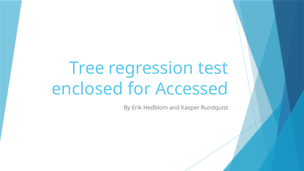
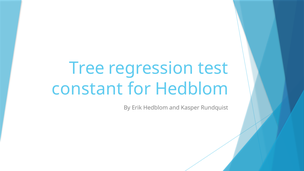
enclosed: enclosed -> constant
for Accessed: Accessed -> Hedblom
